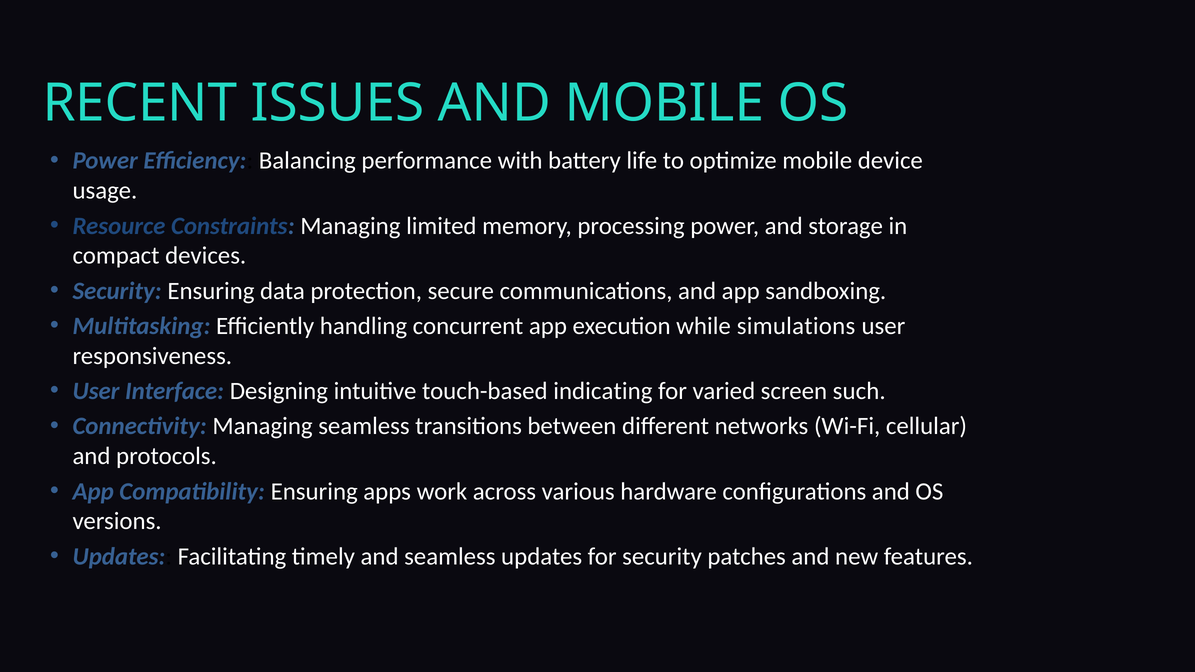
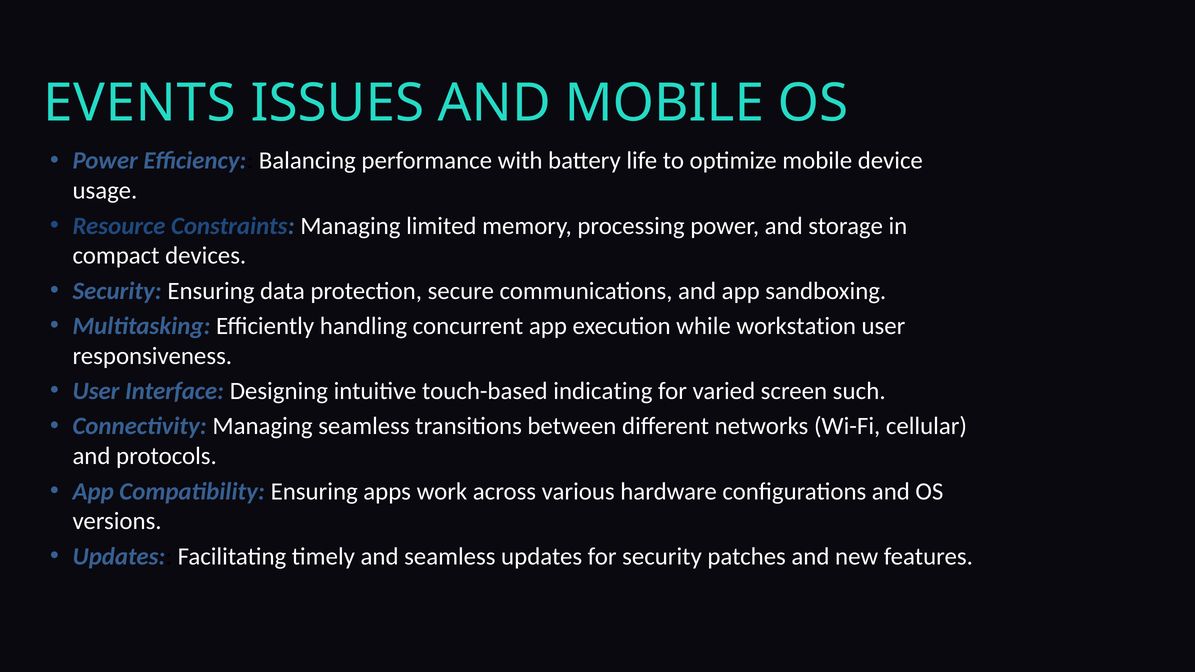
RECENT: RECENT -> EVENTS
simulations: simulations -> workstation
